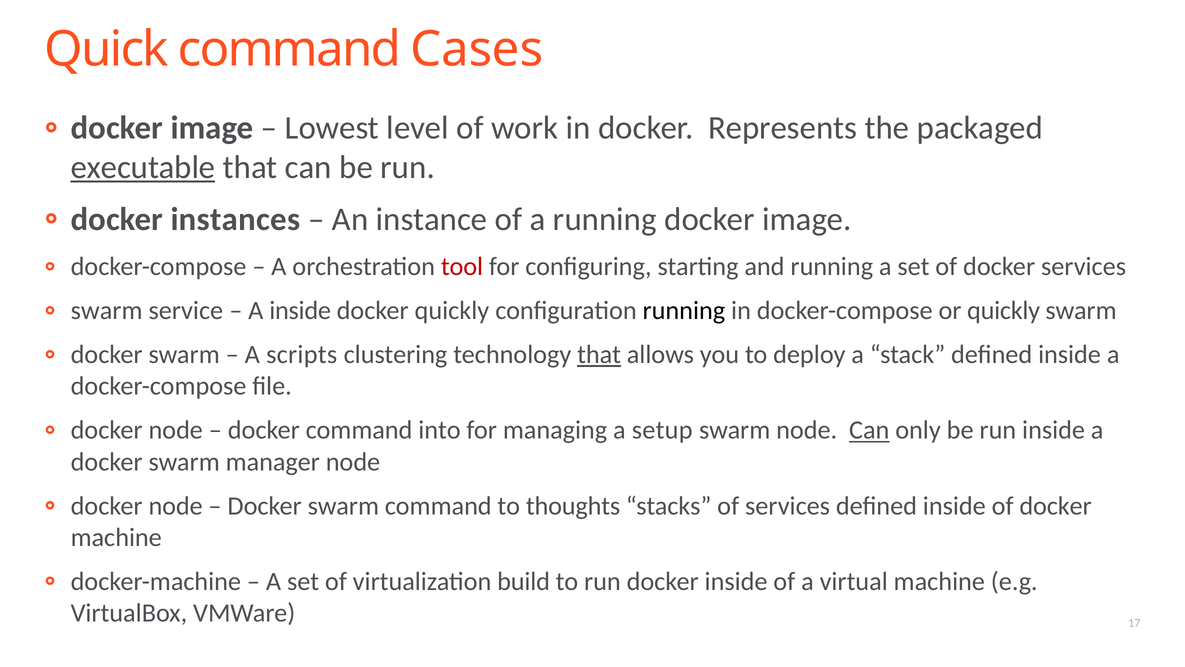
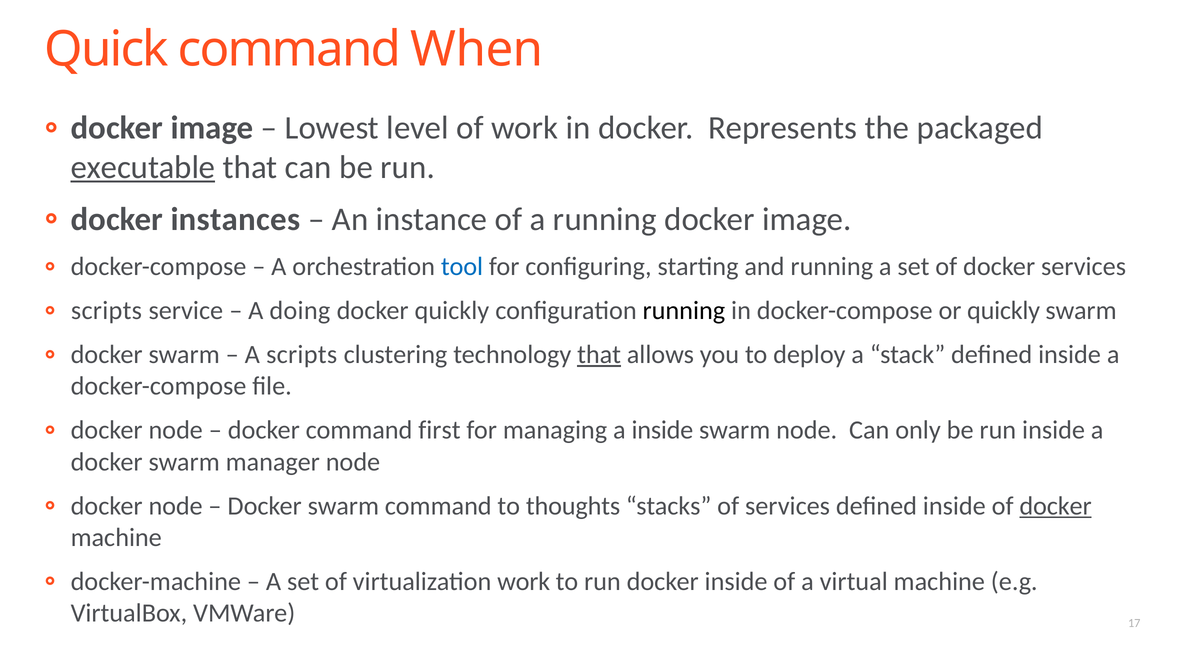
Cases: Cases -> When
tool colour: red -> blue
swarm at (107, 311): swarm -> scripts
A inside: inside -> doing
into: into -> first
a setup: setup -> inside
Can at (869, 430) underline: present -> none
docker at (1056, 506) underline: none -> present
virtualization build: build -> work
